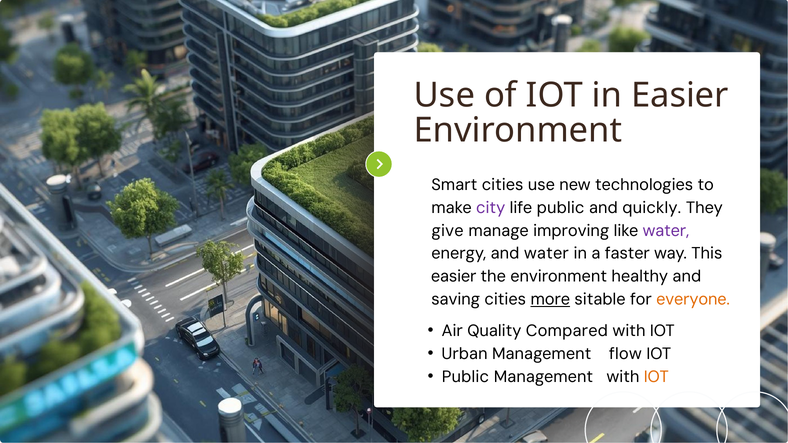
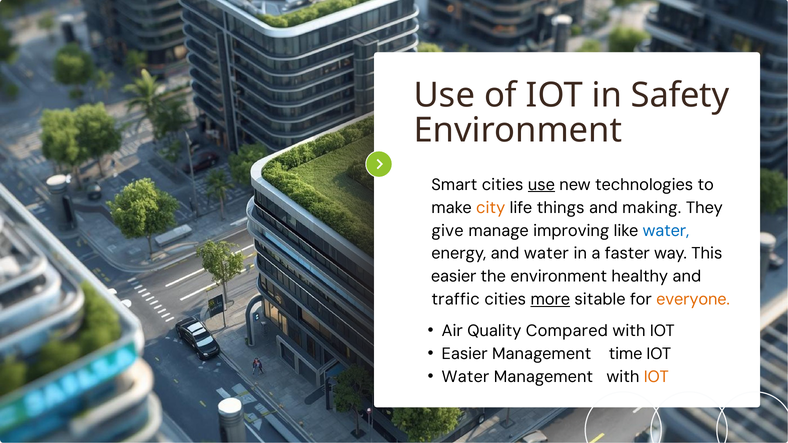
in Easier: Easier -> Safety
use at (541, 185) underline: none -> present
city colour: purple -> orange
life public: public -> things
quickly: quickly -> making
water at (666, 231) colour: purple -> blue
saving: saving -> traffic
Urban at (465, 354): Urban -> Easier
flow: flow -> time
Public at (465, 377): Public -> Water
